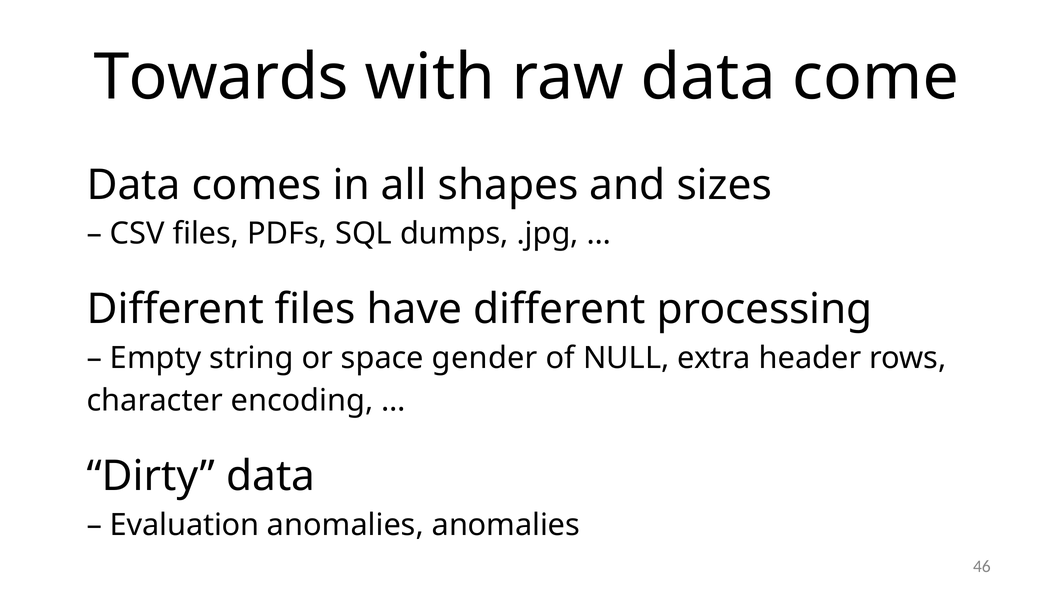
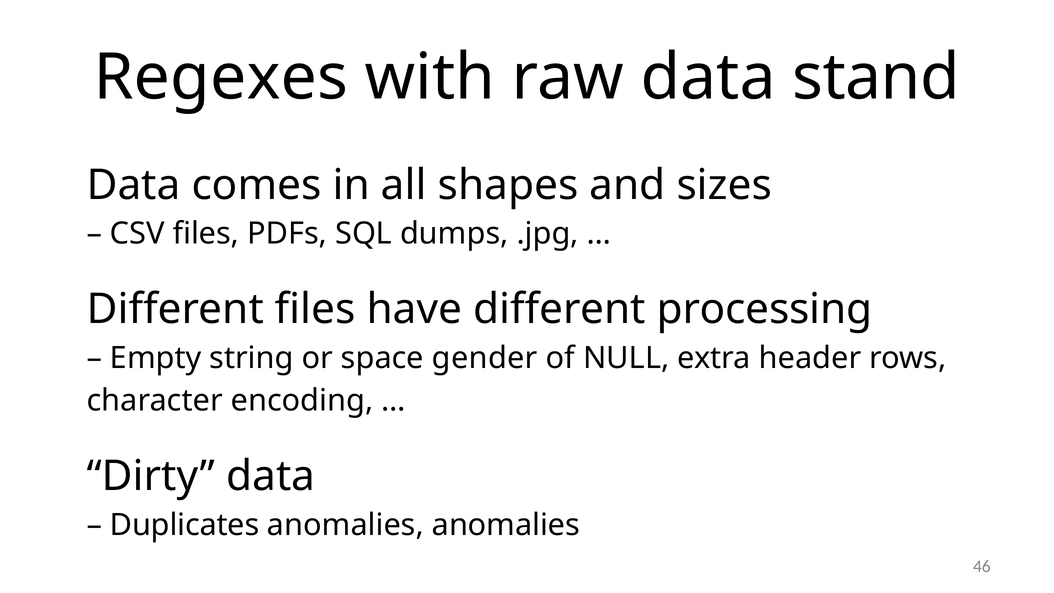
Towards: Towards -> Regexes
come: come -> stand
Evaluation: Evaluation -> Duplicates
